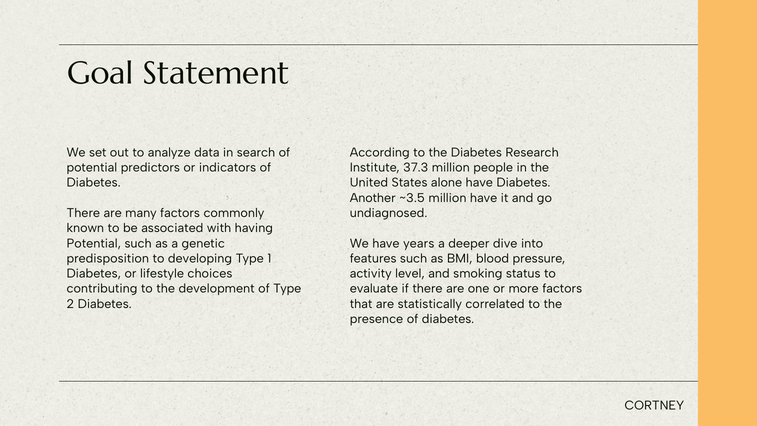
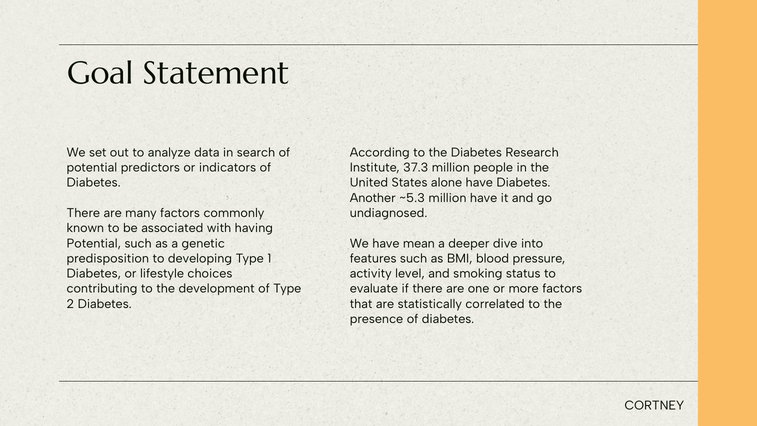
~3.5: ~3.5 -> ~5.3
years: years -> mean
